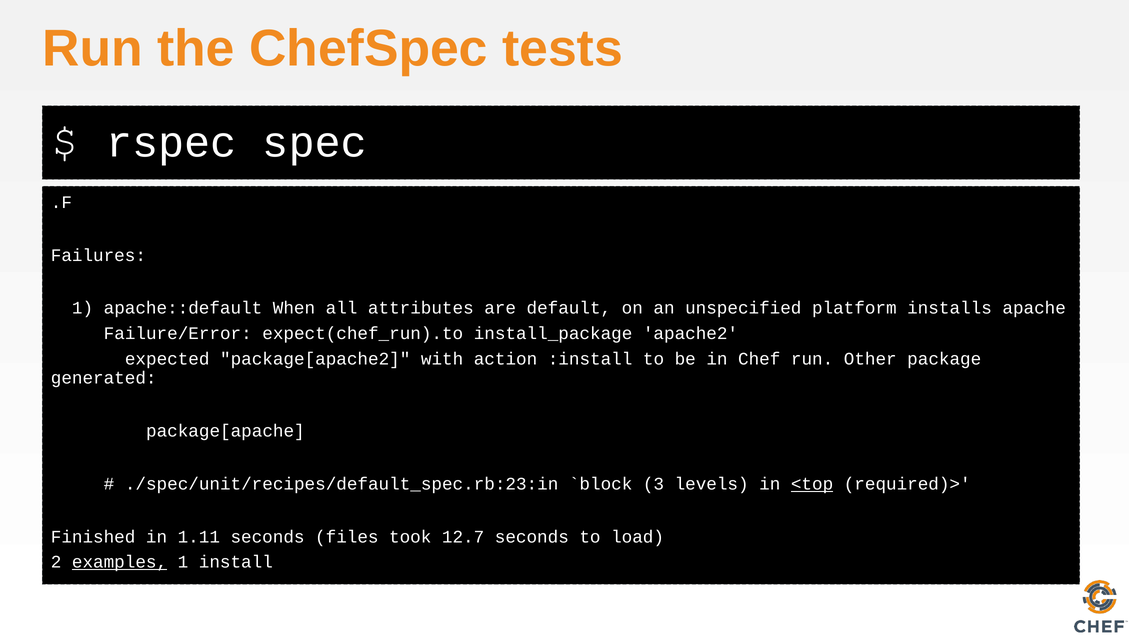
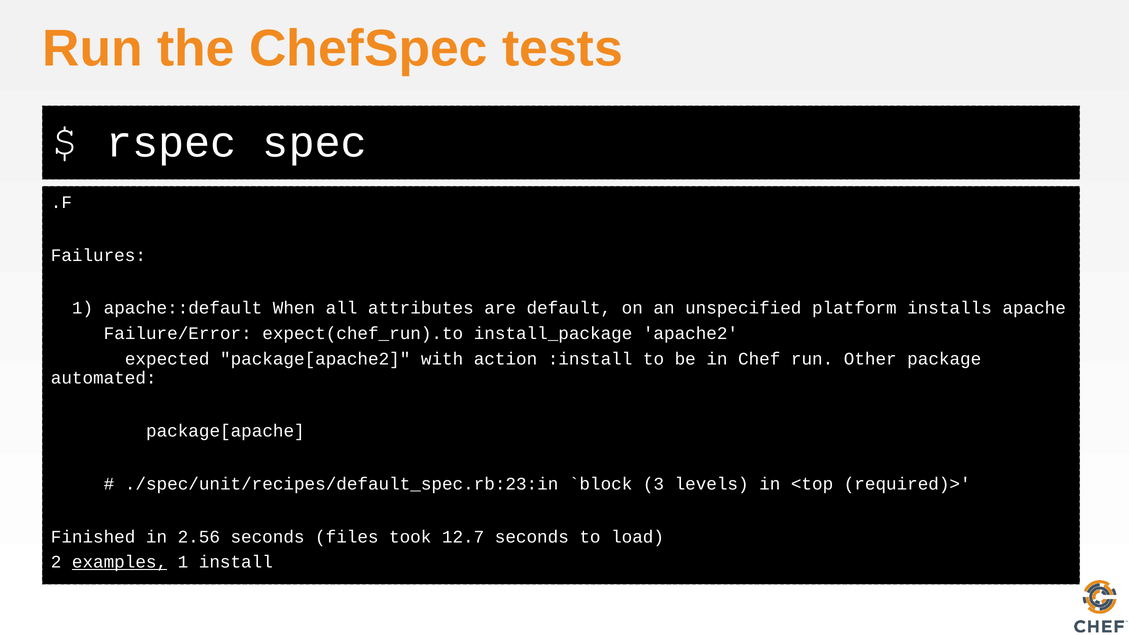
generated: generated -> automated
<top underline: present -> none
1.11: 1.11 -> 2.56
